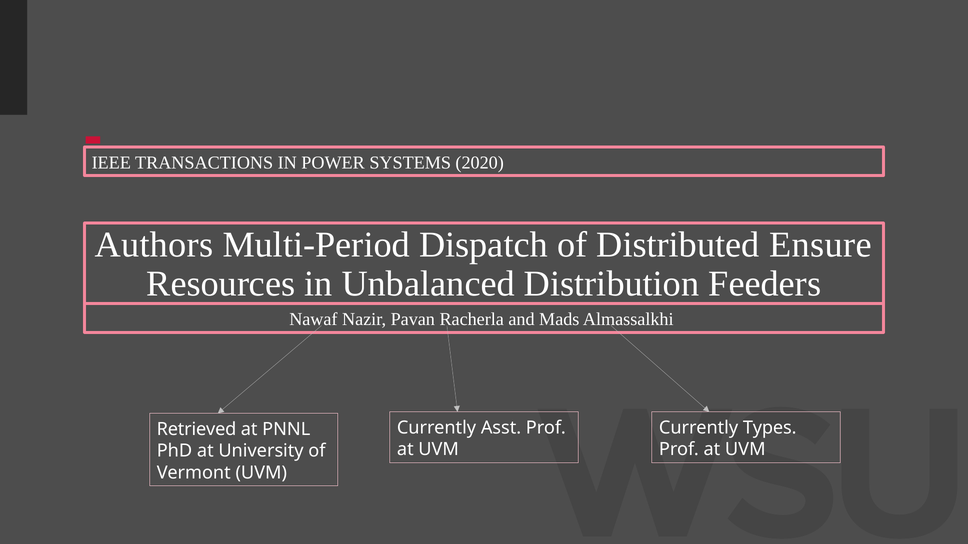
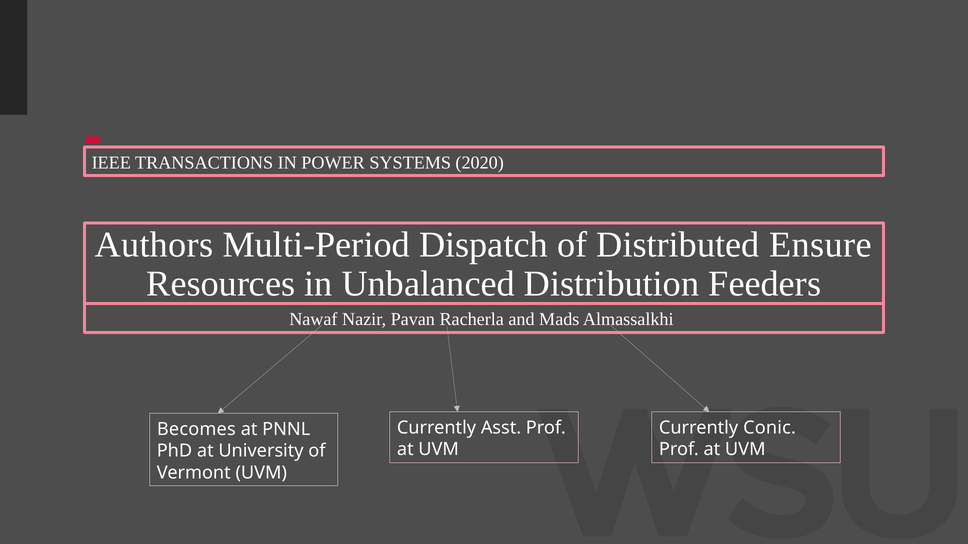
Types: Types -> Conic
Retrieved: Retrieved -> Becomes
